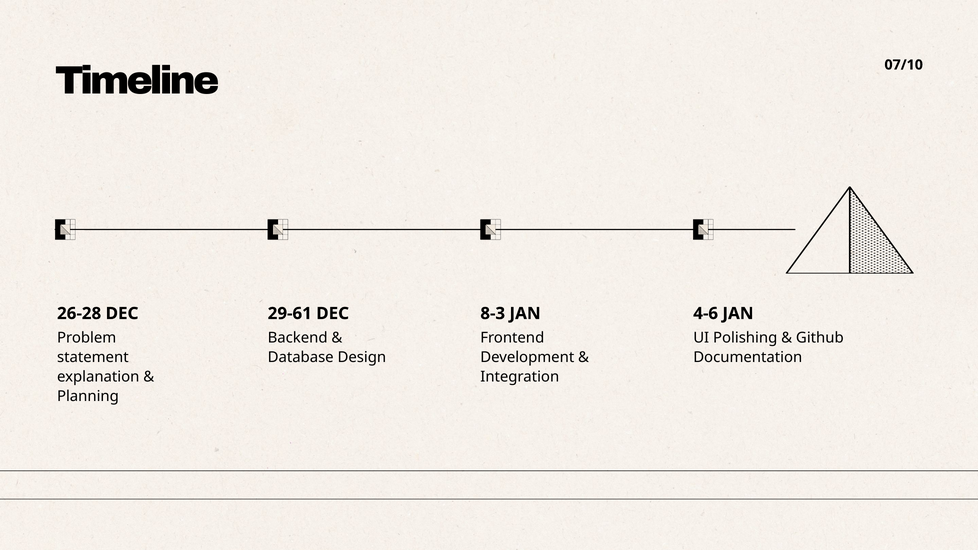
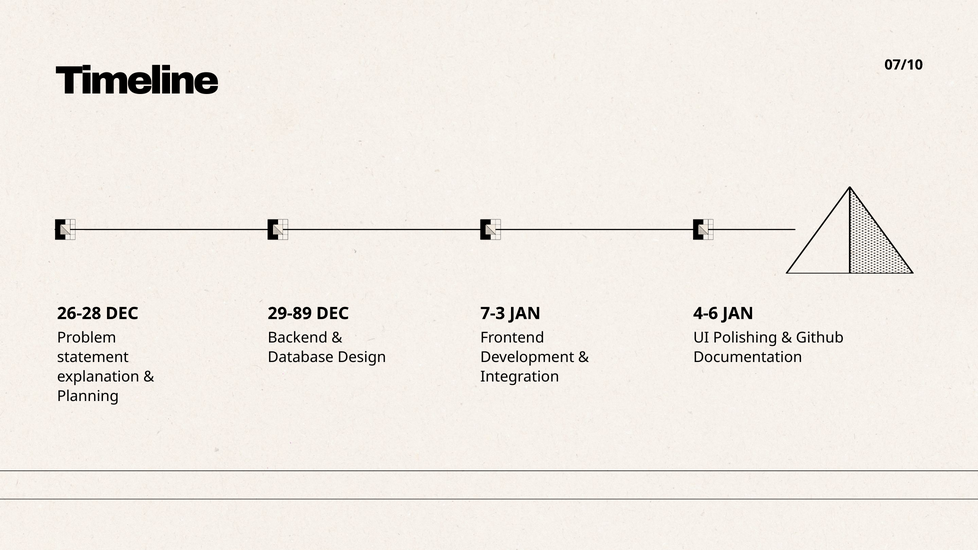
29-61: 29-61 -> 29-89
8-3: 8-3 -> 7-3
